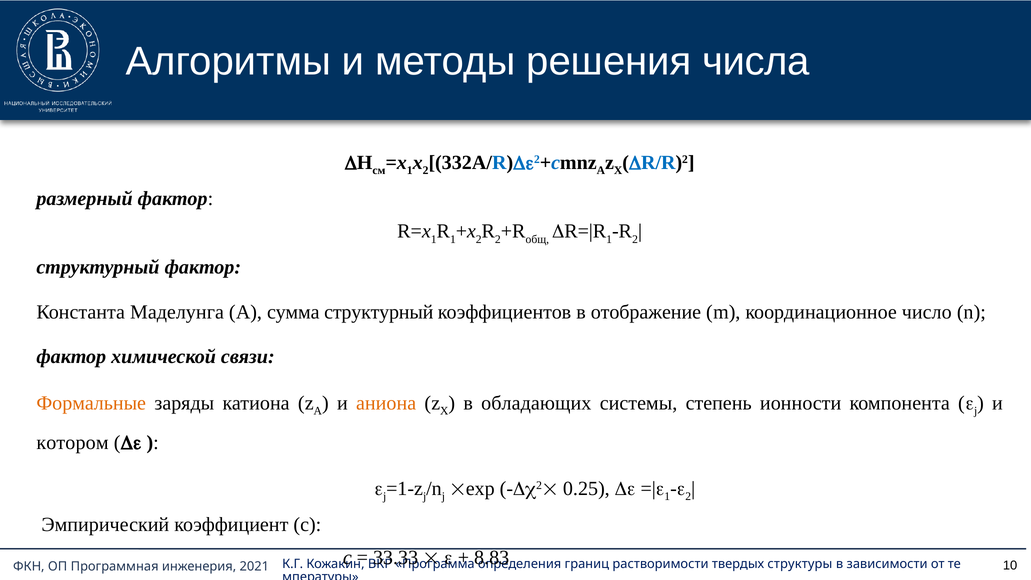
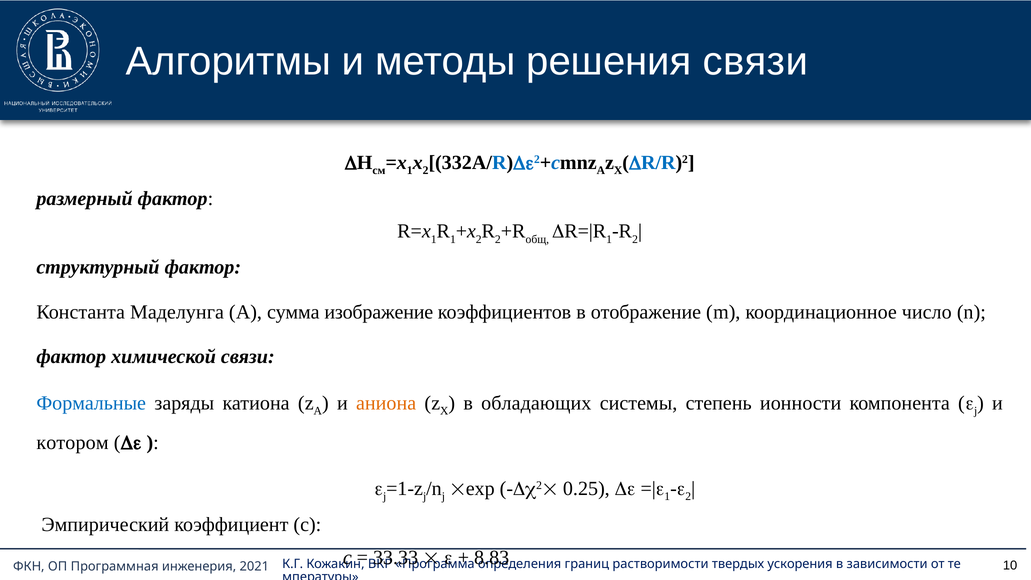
решения числа: числа -> связи
сумма структурный: структурный -> изображение
Формальные colour: orange -> blue
структуры: структуры -> ускорения
